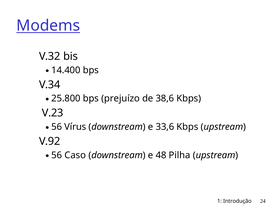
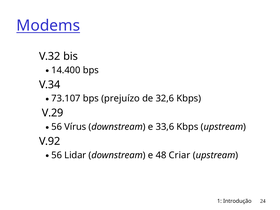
25.800: 25.800 -> 73.107
38,6: 38,6 -> 32,6
V.23: V.23 -> V.29
Caso: Caso -> Lidar
Pilha: Pilha -> Criar
